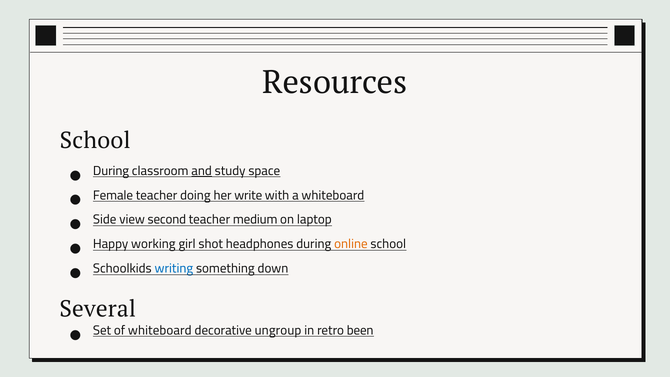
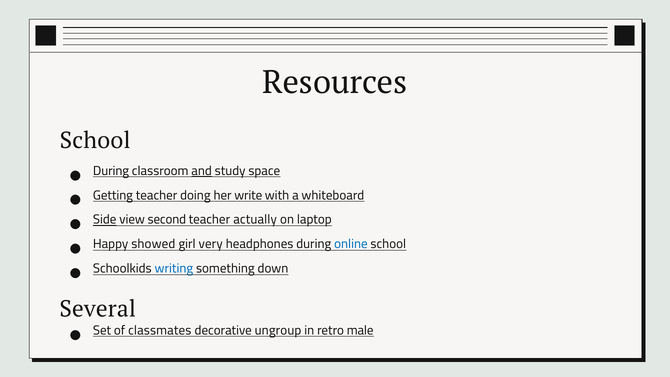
Female: Female -> Getting
Side underline: none -> present
medium: medium -> actually
working: working -> showed
shot: shot -> very
online colour: orange -> blue
of whiteboard: whiteboard -> classmates
been: been -> male
